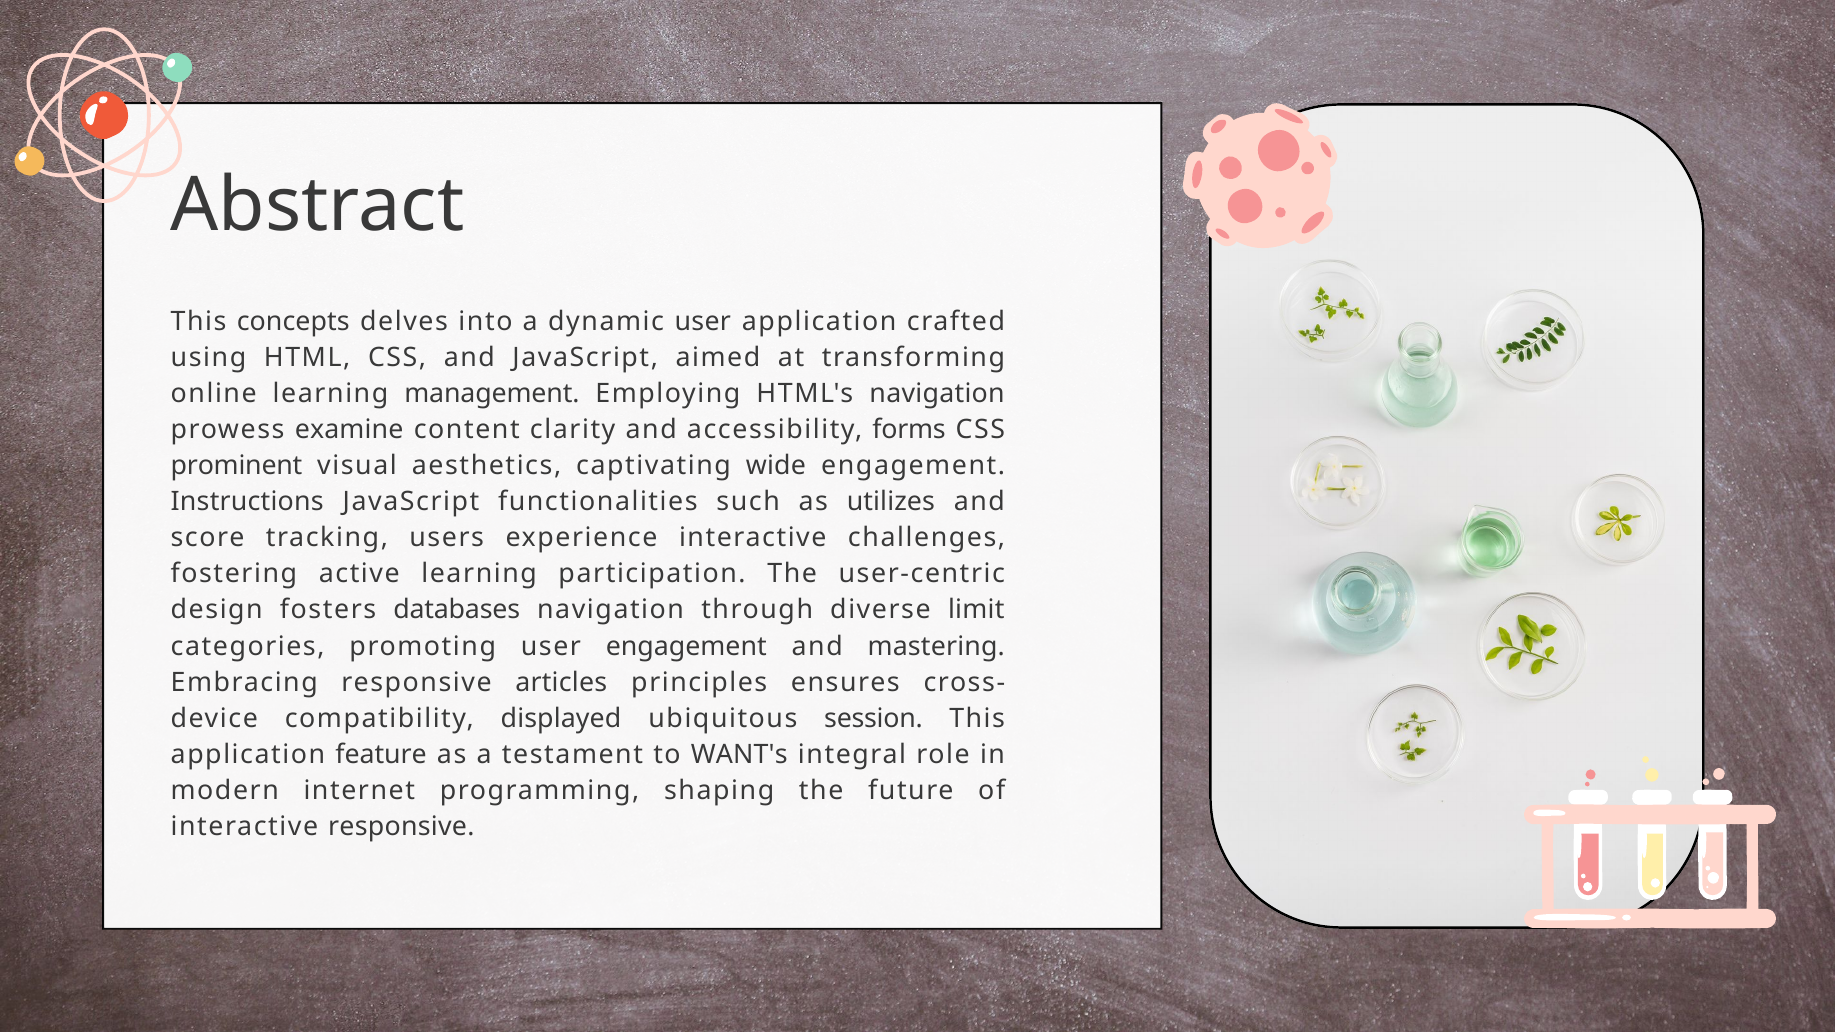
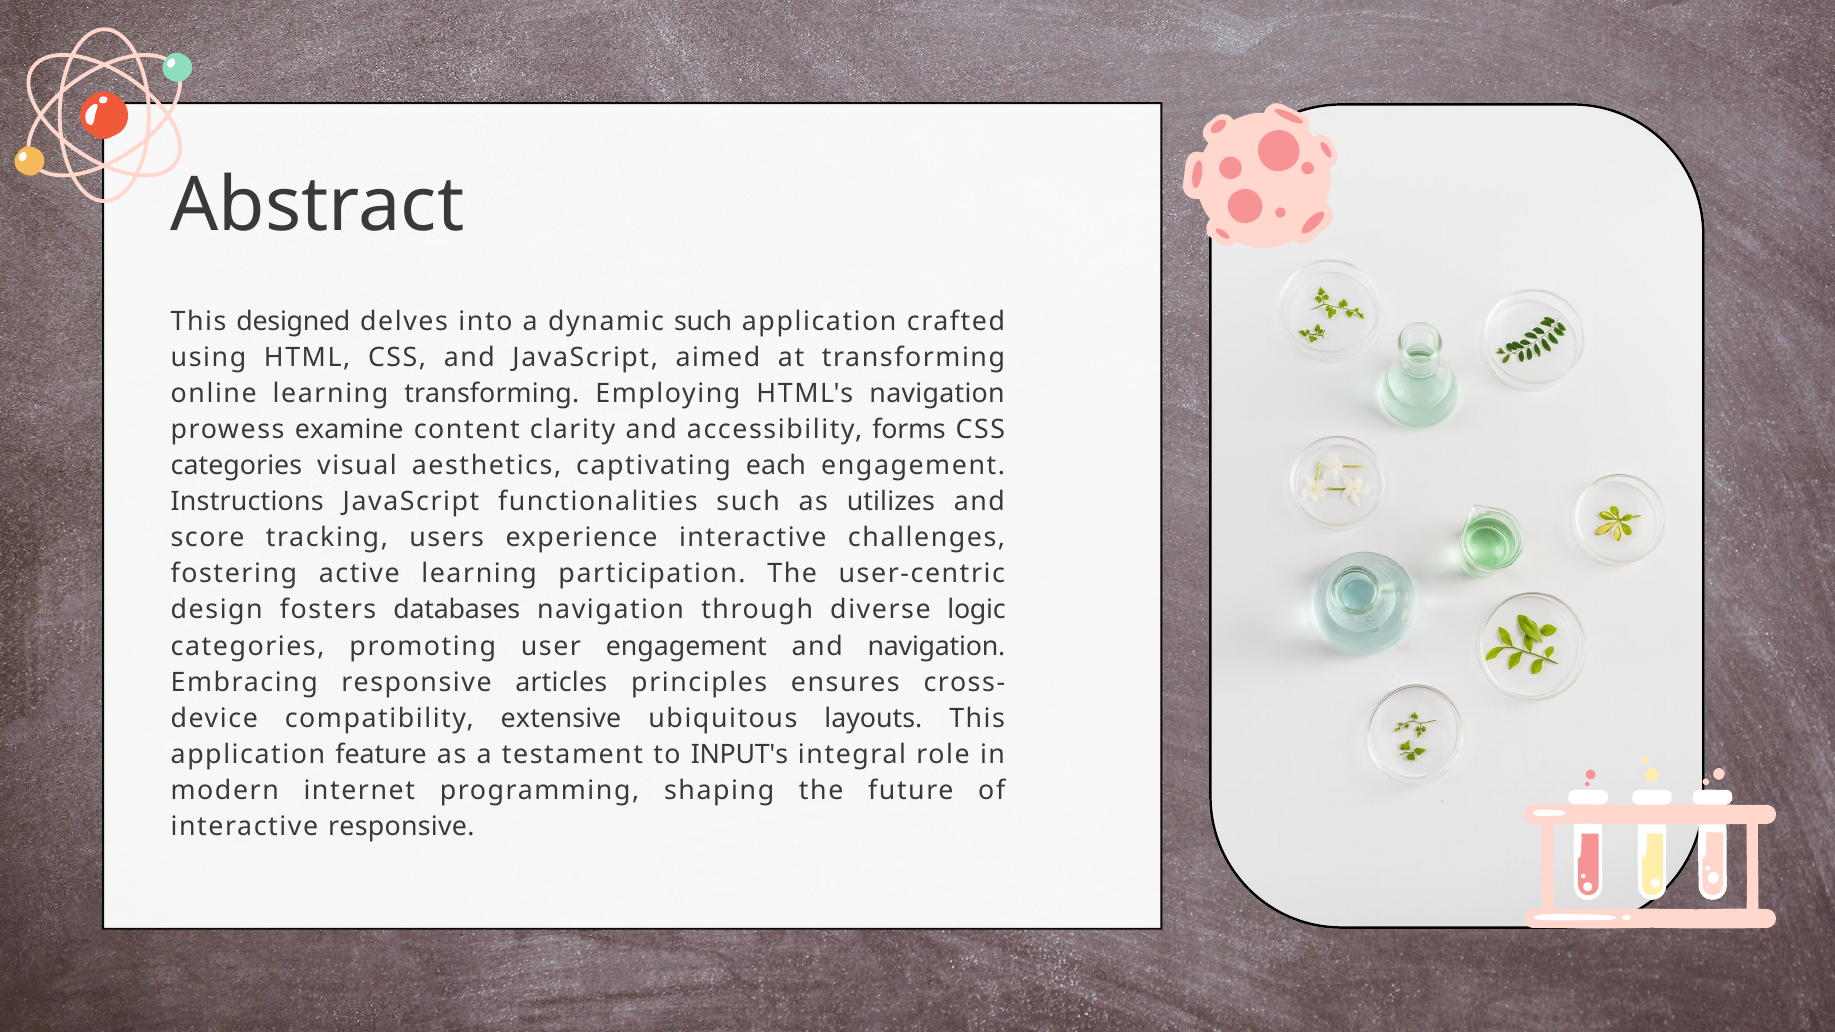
concepts: concepts -> designed
dynamic user: user -> such
learning management: management -> transforming
prominent at (237, 466): prominent -> categories
wide: wide -> each
limit: limit -> logic
and mastering: mastering -> navigation
displayed: displayed -> extensive
session: session -> layouts
WANT's: WANT's -> INPUT's
